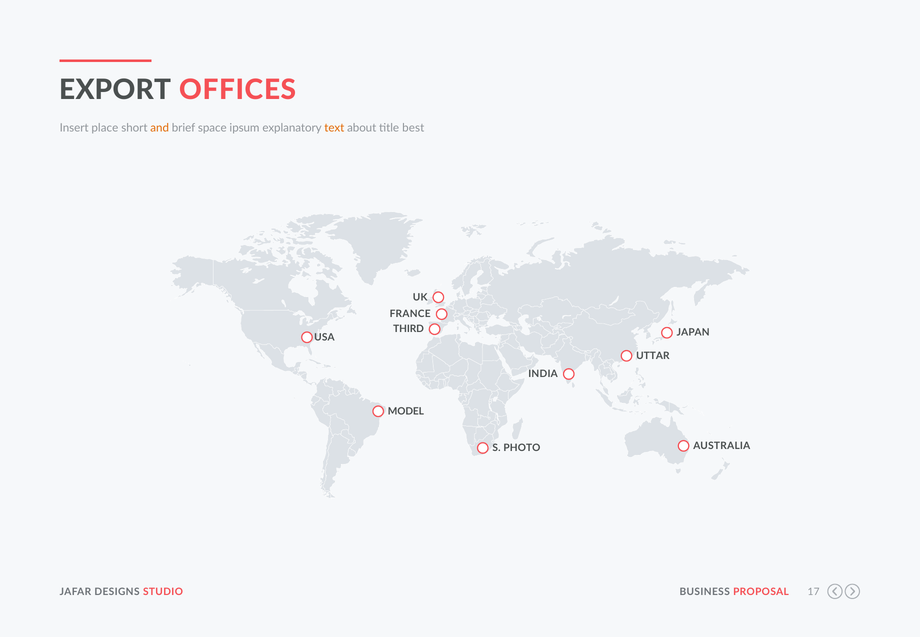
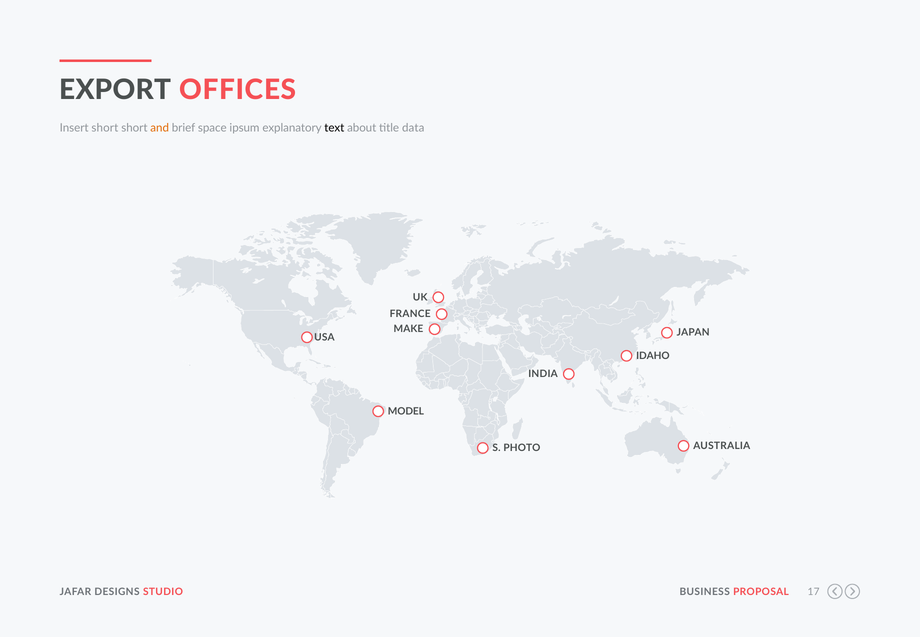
Insert place: place -> short
text colour: orange -> black
best: best -> data
THIRD: THIRD -> MAKE
UTTAR: UTTAR -> IDAHO
